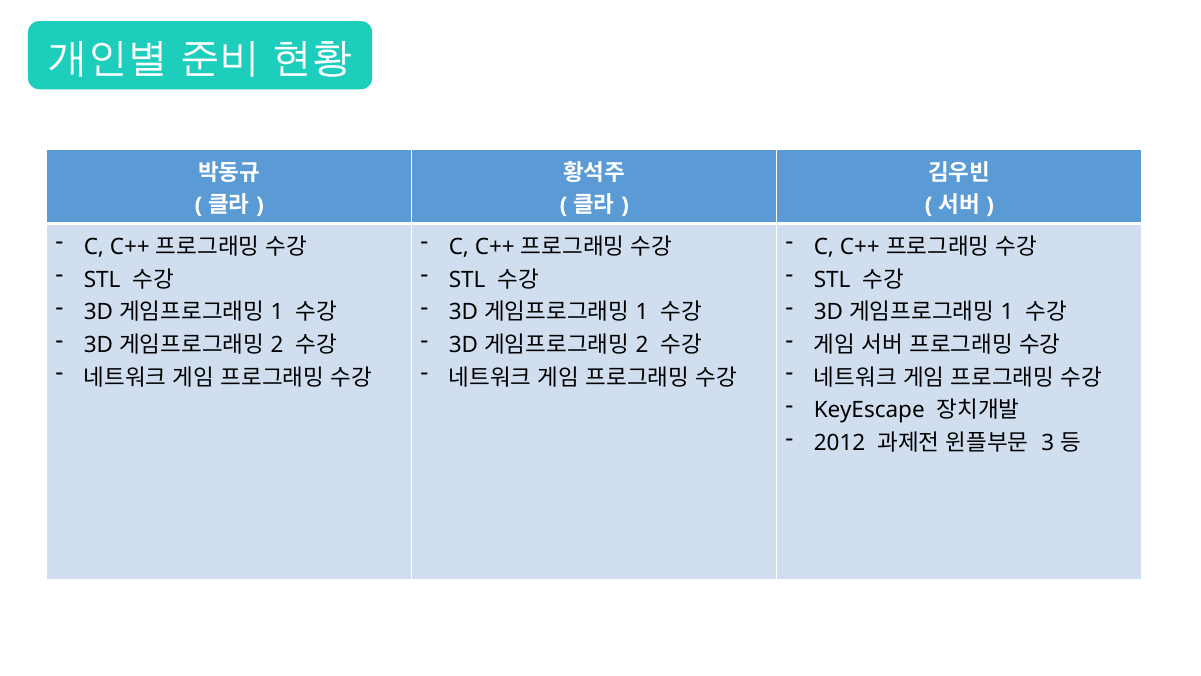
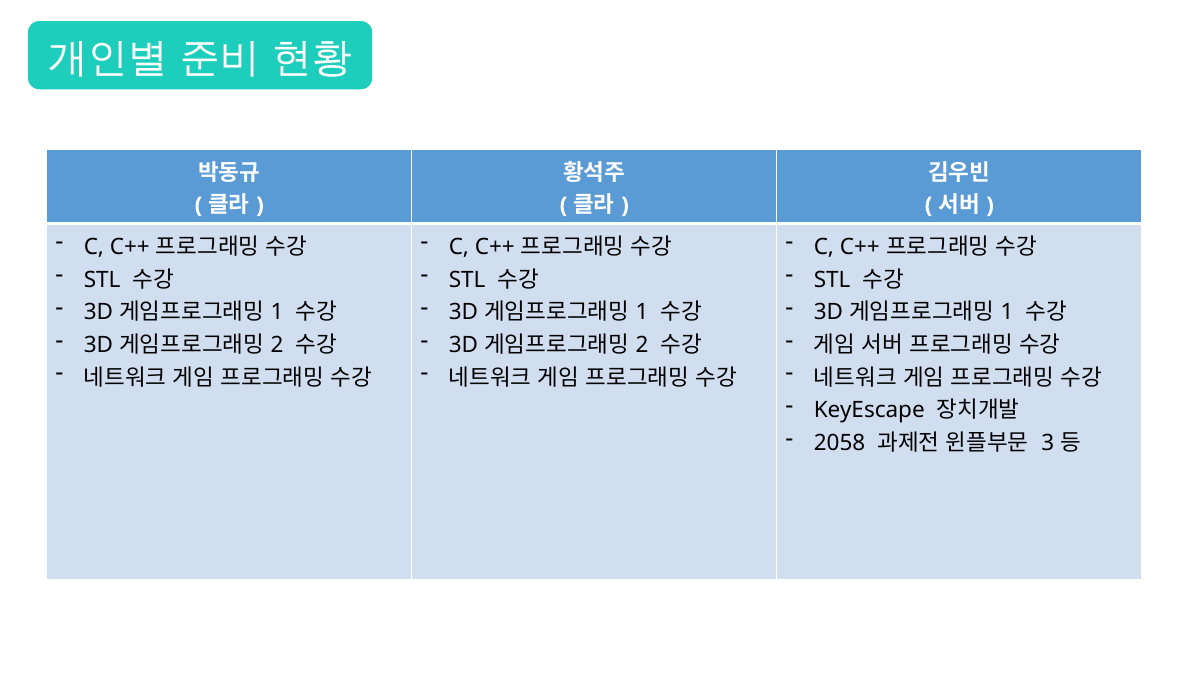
2012: 2012 -> 2058
